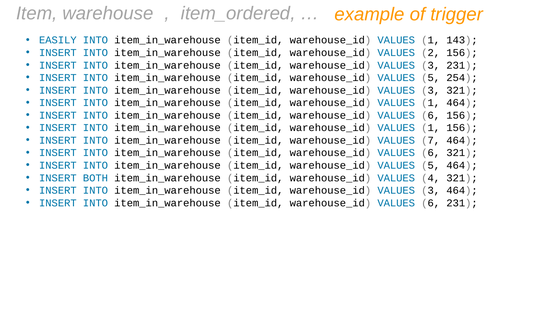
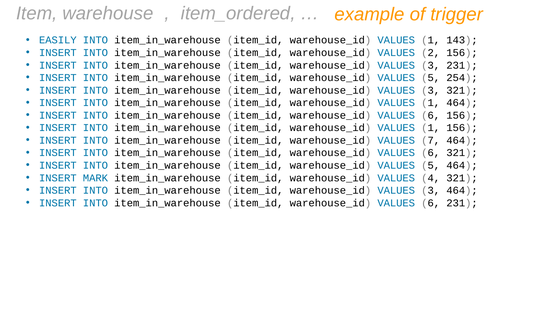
BOTH: BOTH -> MARK
